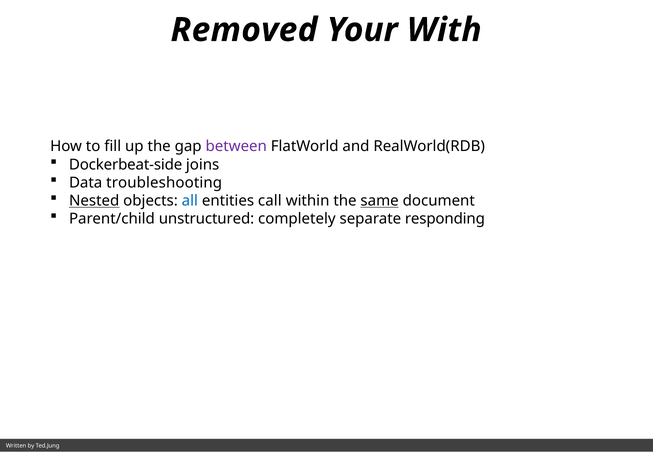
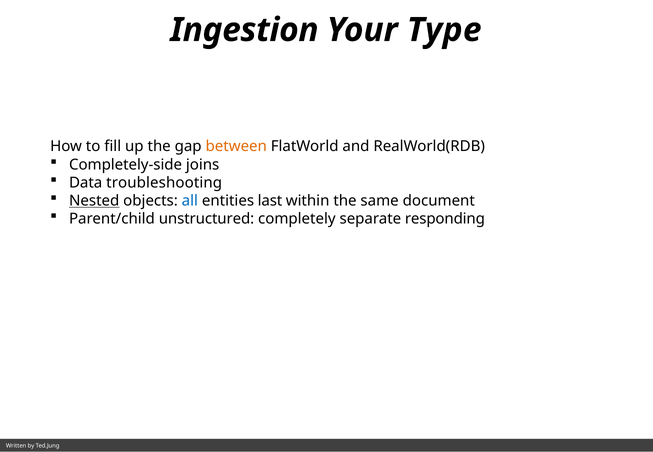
Removed: Removed -> Ingestion
With: With -> Type
between colour: purple -> orange
Dockerbeat-side: Dockerbeat-side -> Completely-side
call: call -> last
same underline: present -> none
